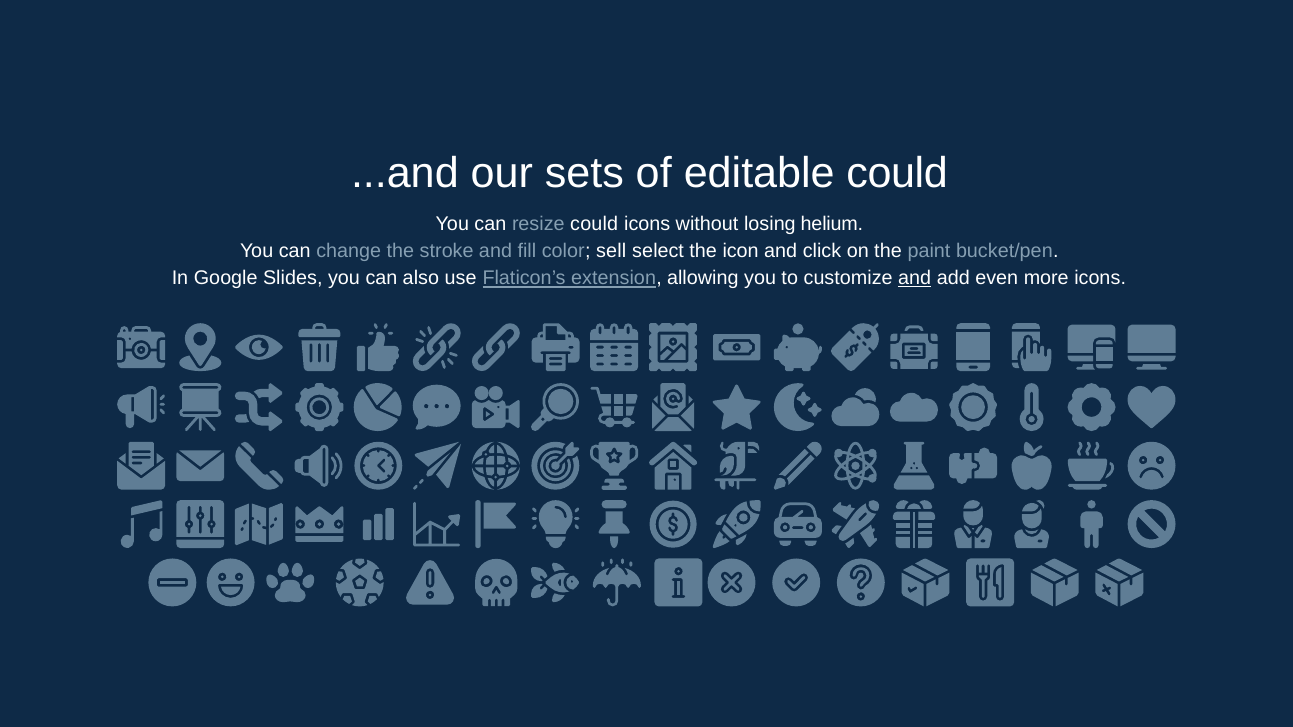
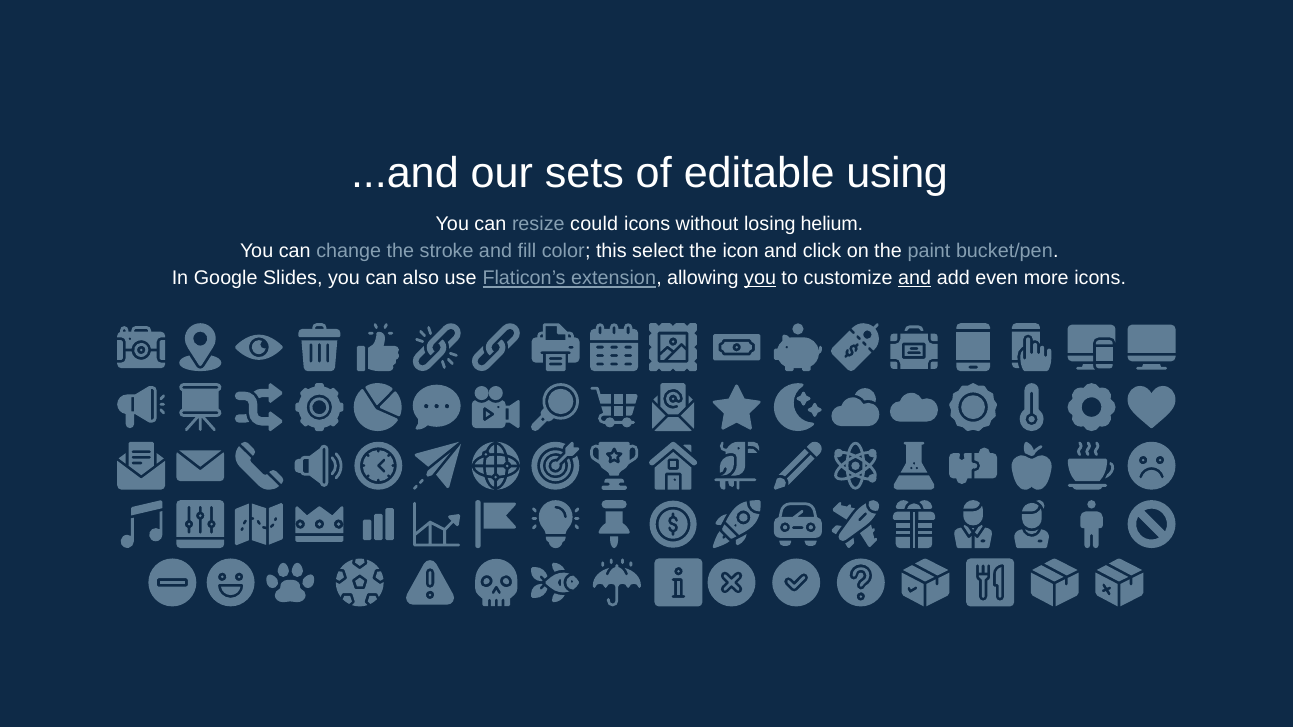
editable could: could -> using
sell: sell -> this
you at (760, 279) underline: none -> present
